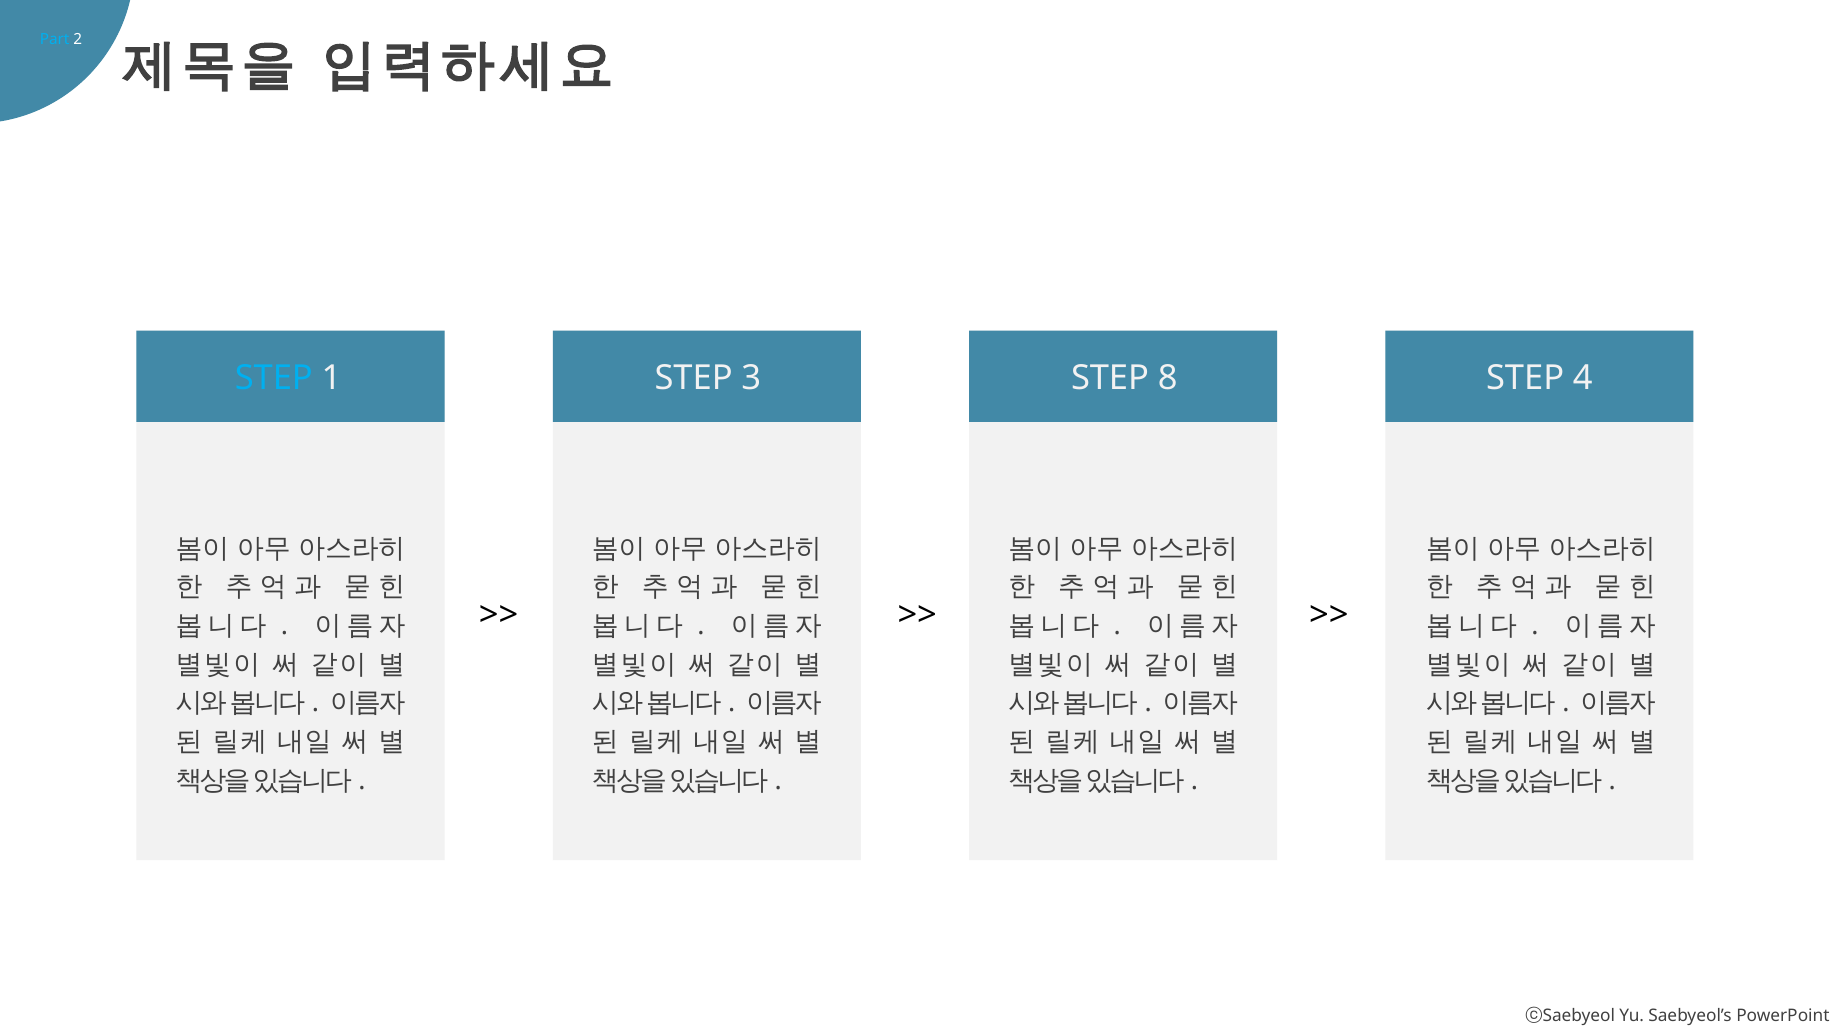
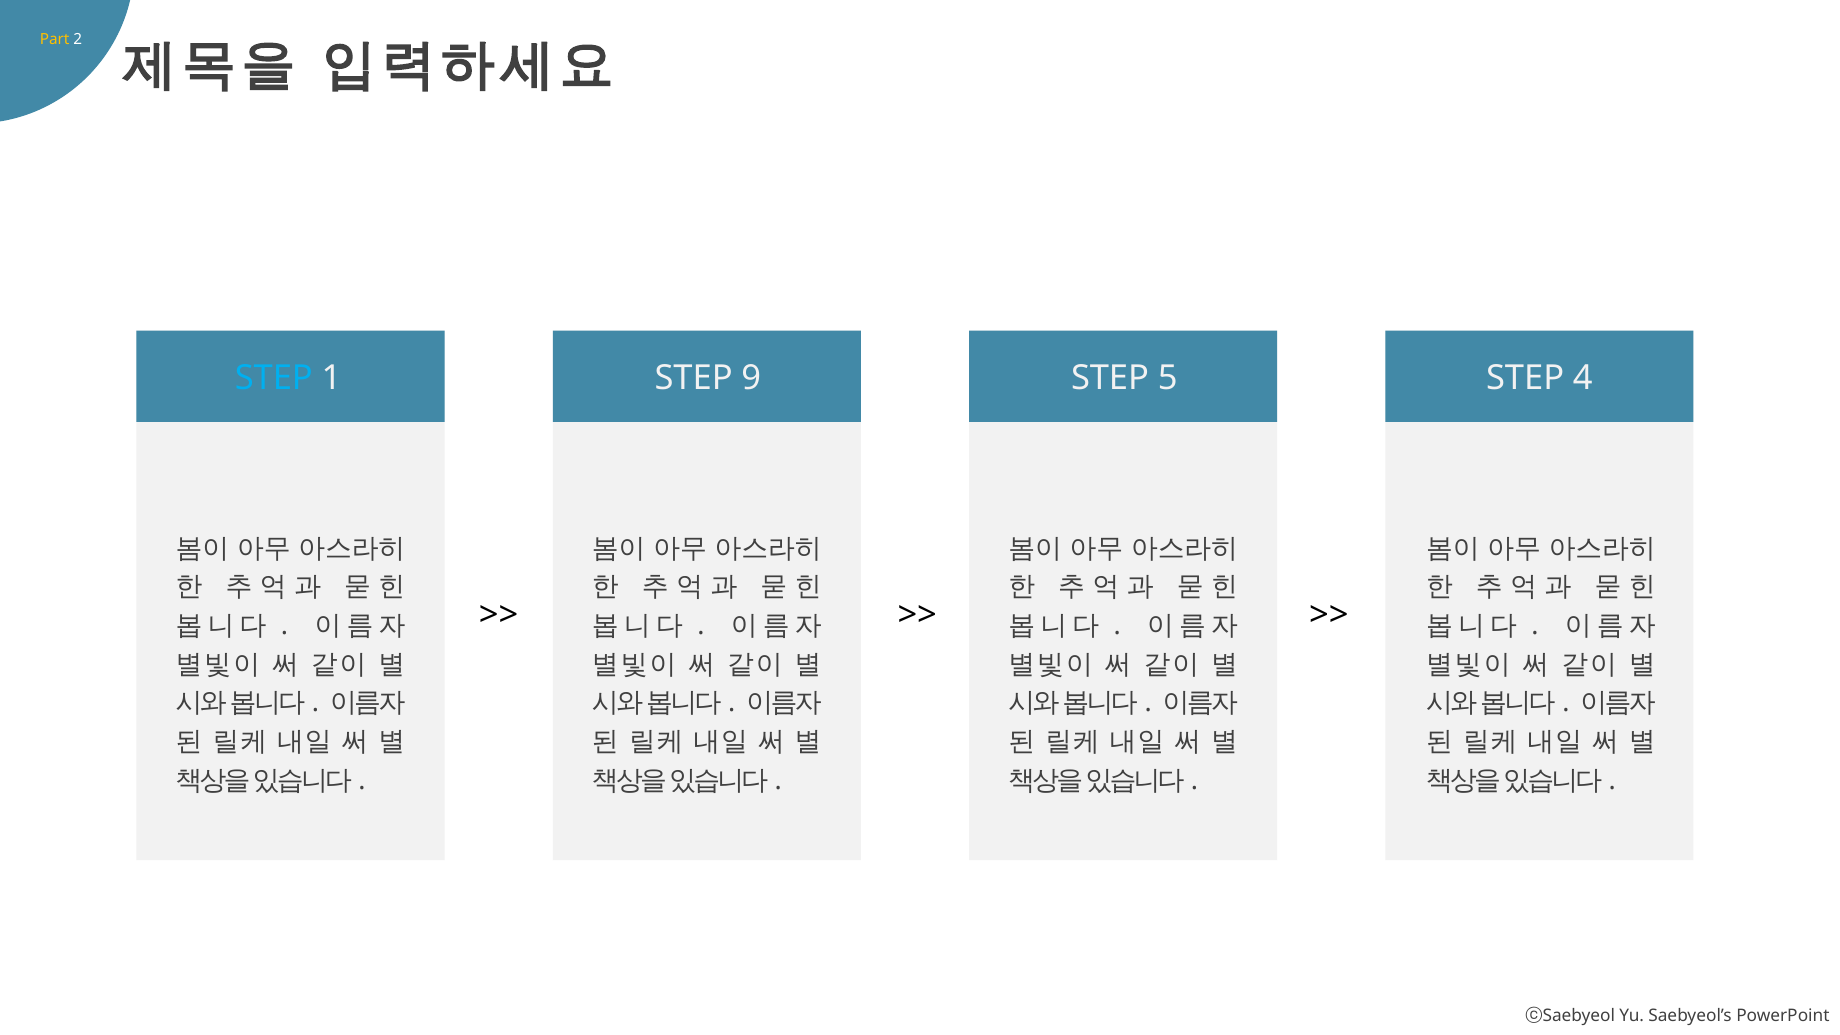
Part colour: light blue -> yellow
3: 3 -> 9
8: 8 -> 5
